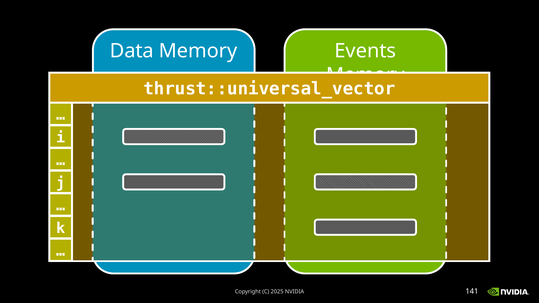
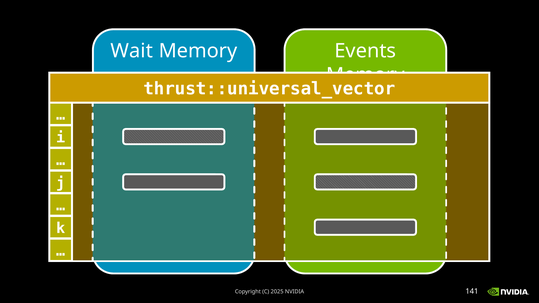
Data: Data -> Wait
